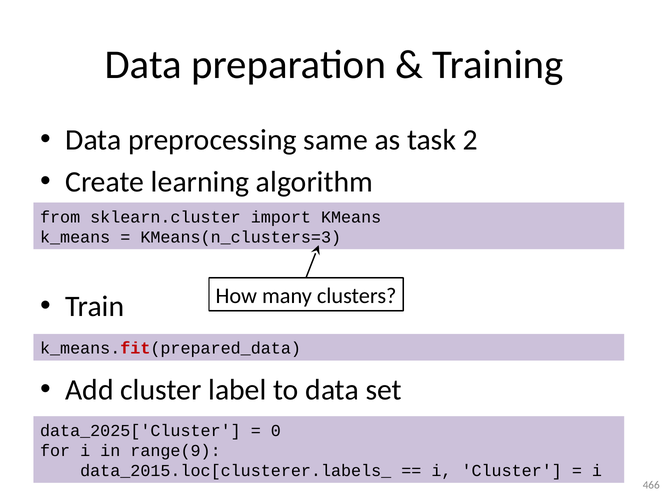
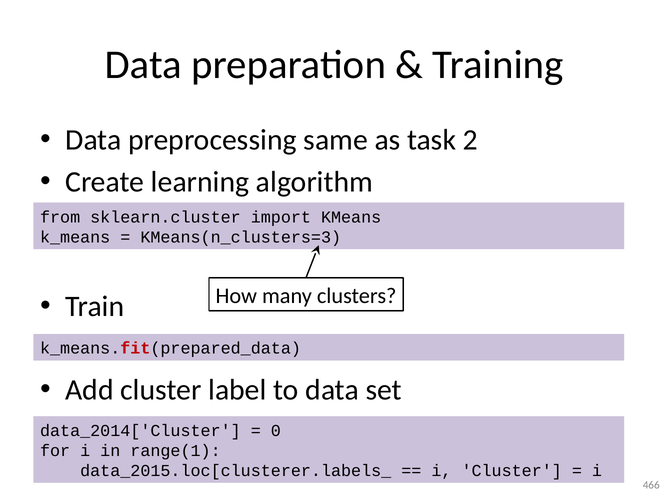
data_2025['Cluster: data_2025['Cluster -> data_2014['Cluster
range(9: range(9 -> range(1
